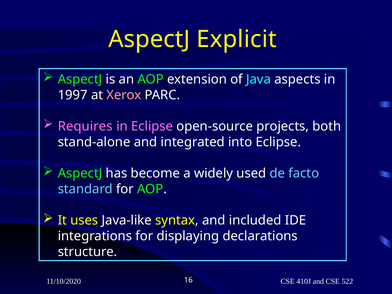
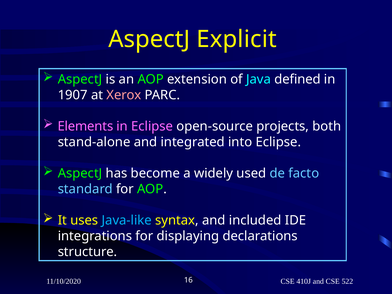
aspects: aspects -> defined
1997: 1997 -> 1907
Requires: Requires -> Elements
Java-like colour: white -> light blue
